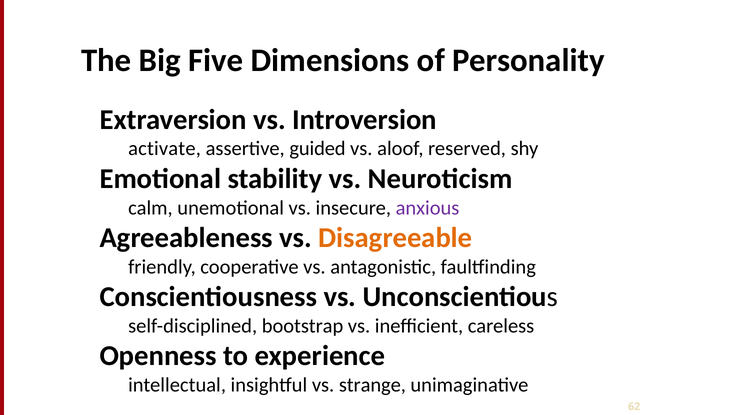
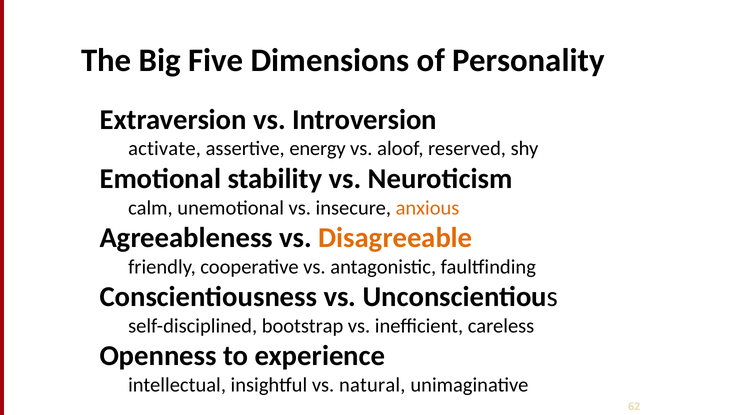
guided: guided -> energy
anxious colour: purple -> orange
strange: strange -> natural
